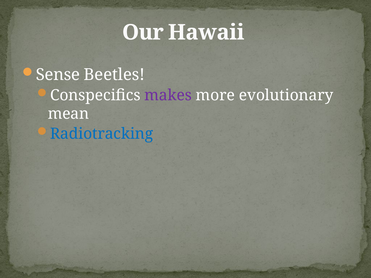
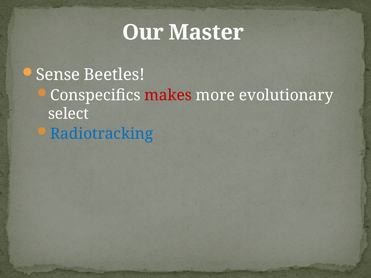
Hawaii: Hawaii -> Master
makes colour: purple -> red
mean: mean -> select
